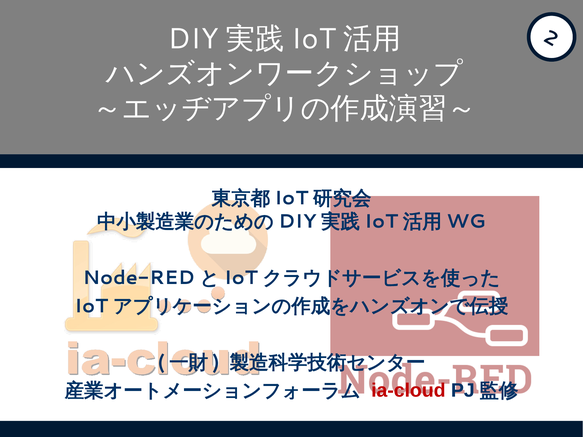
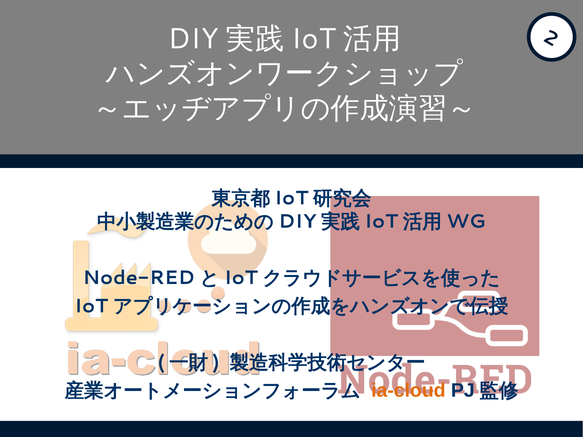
ia-cloud colour: red -> orange
